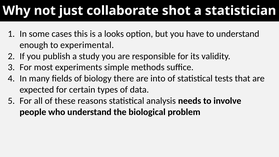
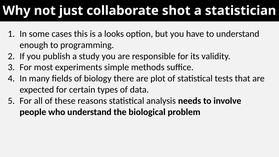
experimental: experimental -> programming
into: into -> plot
